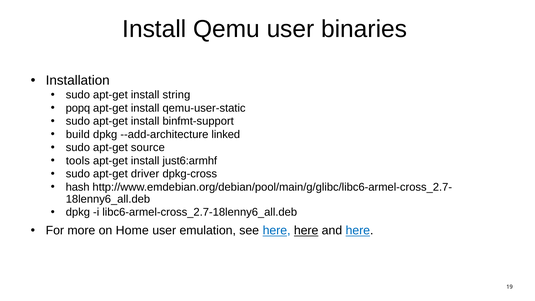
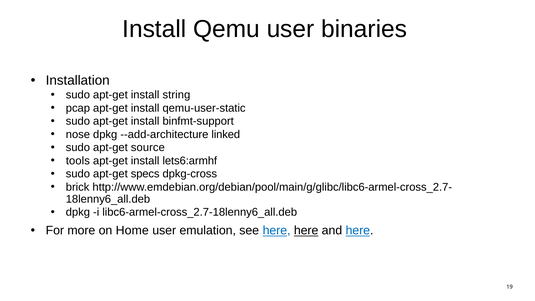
popq: popq -> pcap
build: build -> nose
just6:armhf: just6:armhf -> lets6:armhf
driver: driver -> specs
hash: hash -> brick
